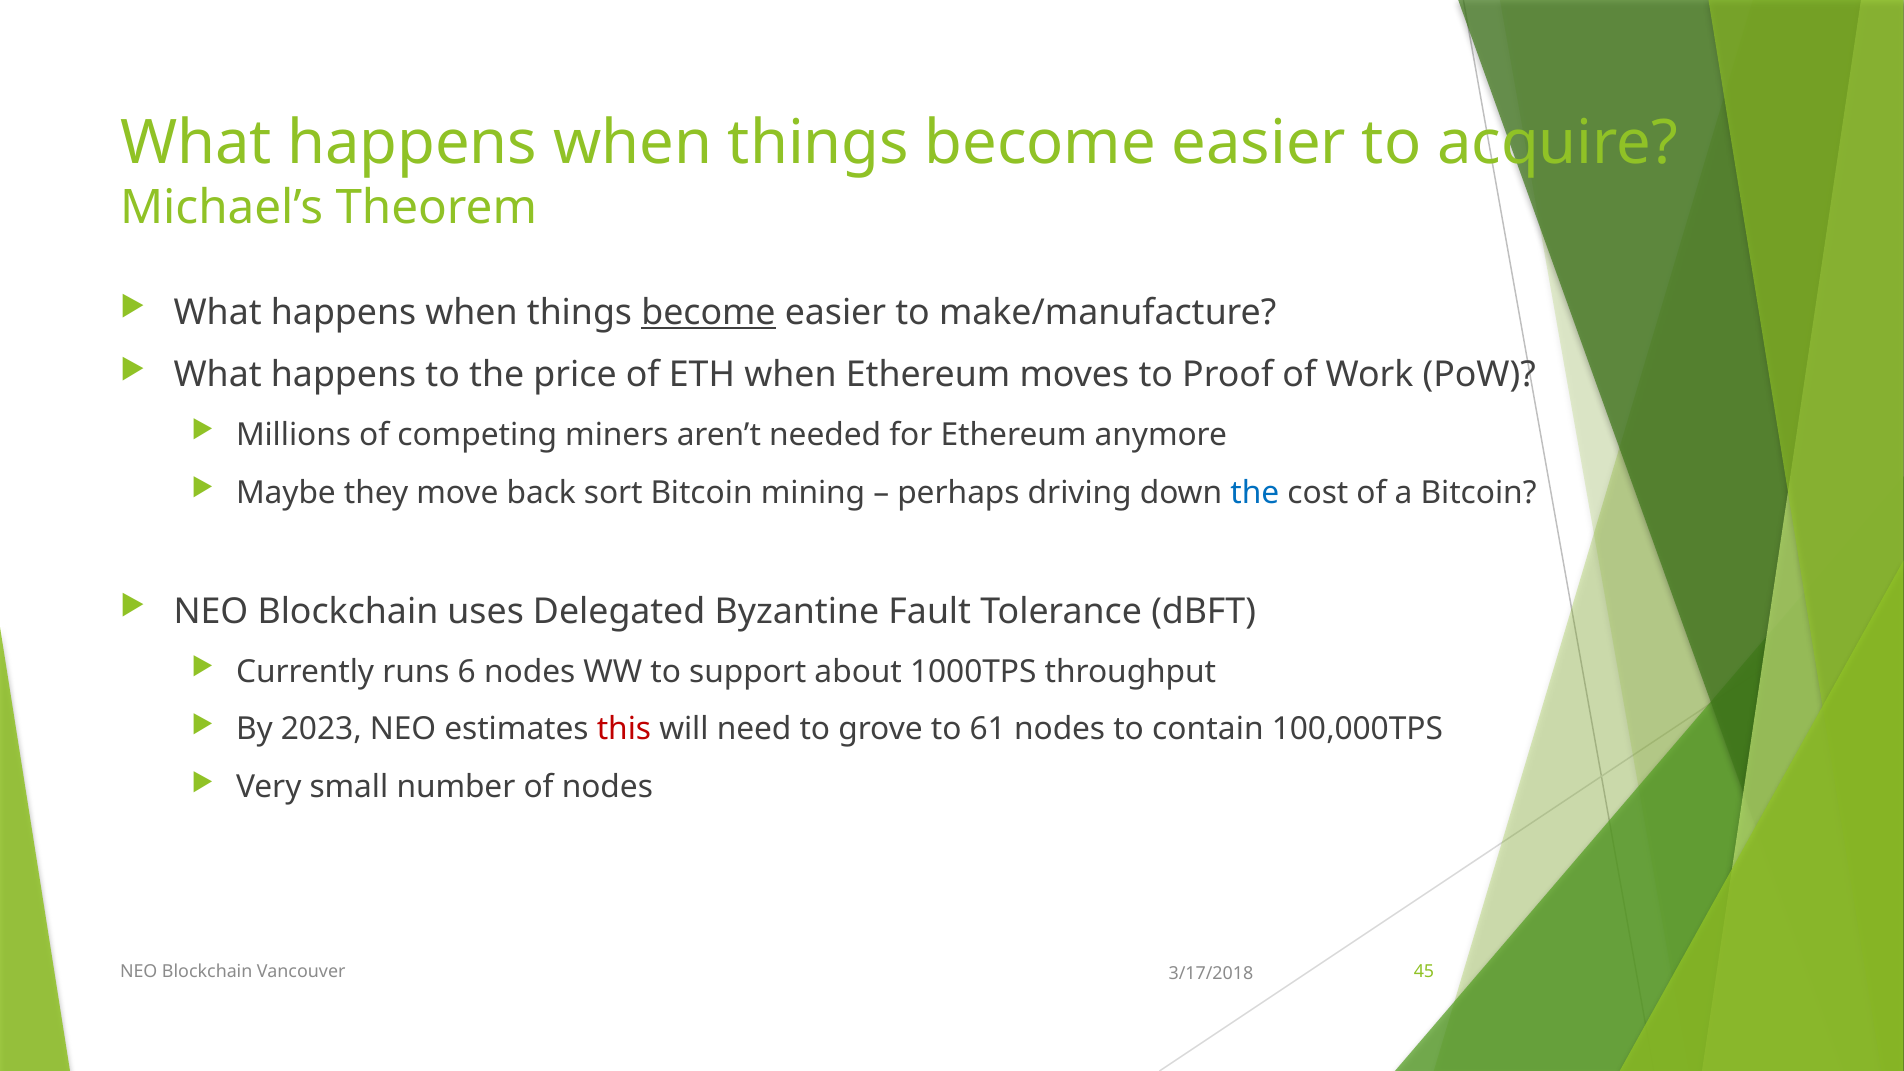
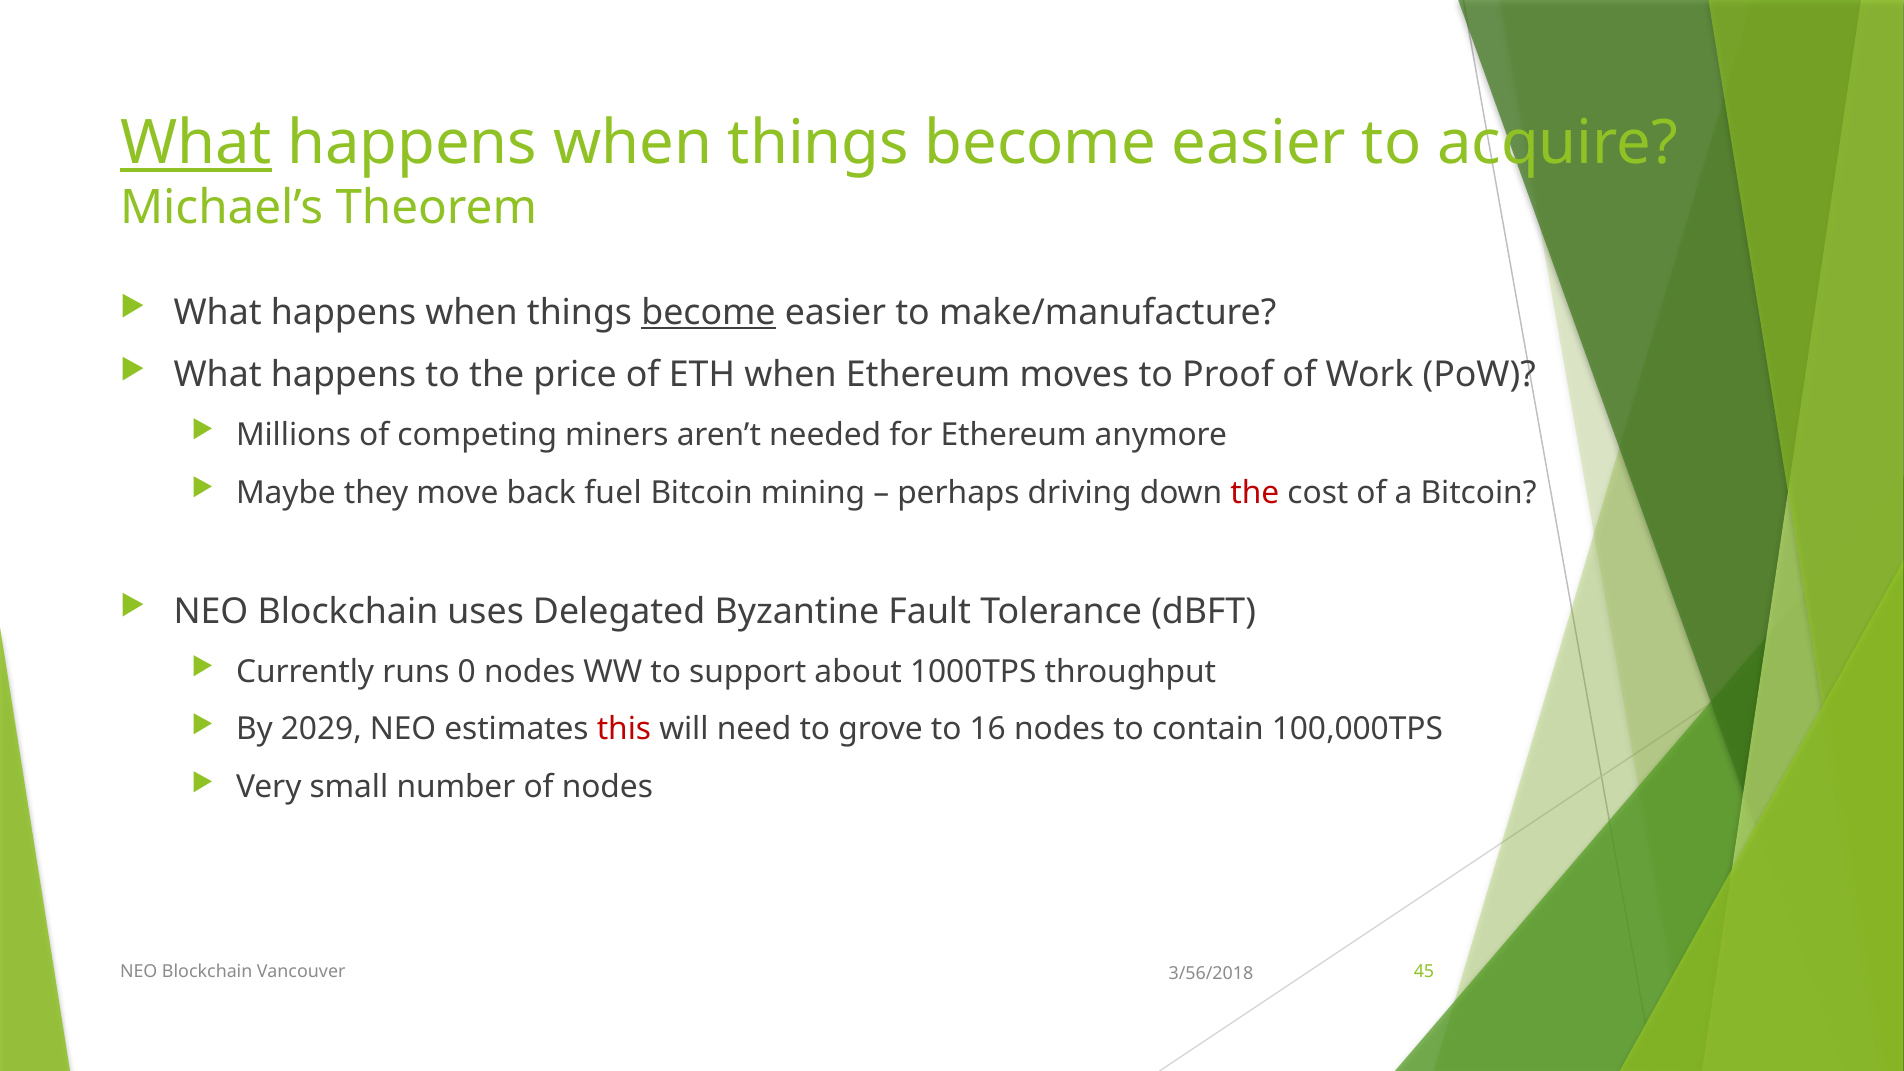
What at (196, 144) underline: none -> present
sort: sort -> fuel
the at (1255, 493) colour: blue -> red
6: 6 -> 0
2023: 2023 -> 2029
61: 61 -> 16
3/17/2018: 3/17/2018 -> 3/56/2018
